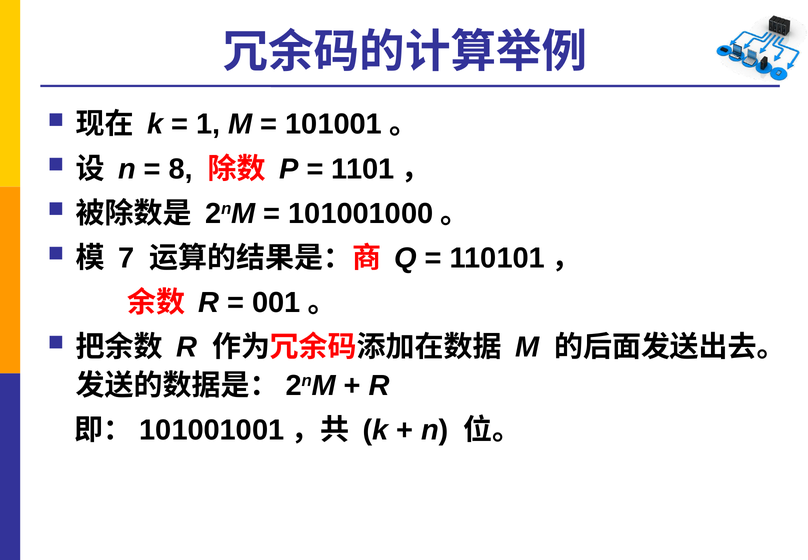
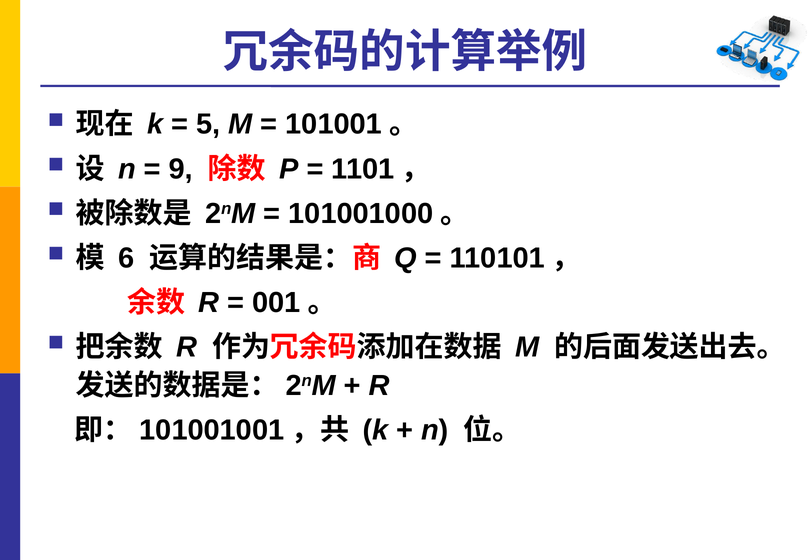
1: 1 -> 5
8: 8 -> 9
7: 7 -> 6
